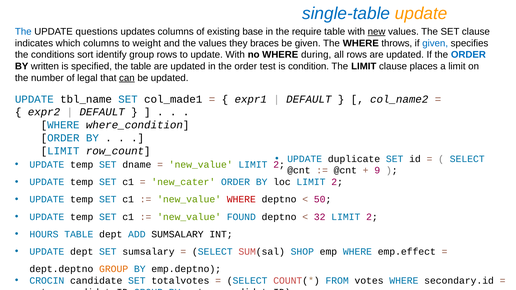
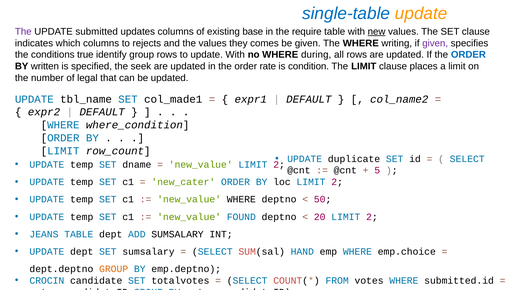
The at (23, 32) colour: blue -> purple
questions: questions -> submitted
weight: weight -> rejects
braces: braces -> comes
throws: throws -> writing
given at (435, 43) colour: blue -> purple
sort: sort -> true
the table: table -> seek
test: test -> rate
can underline: present -> none
9: 9 -> 5
WHERE at (241, 200) colour: red -> black
32: 32 -> 20
HOURS: HOURS -> JEANS
SHOP: SHOP -> HAND
emp.effect: emp.effect -> emp.choice
secondary.id: secondary.id -> submitted.id
